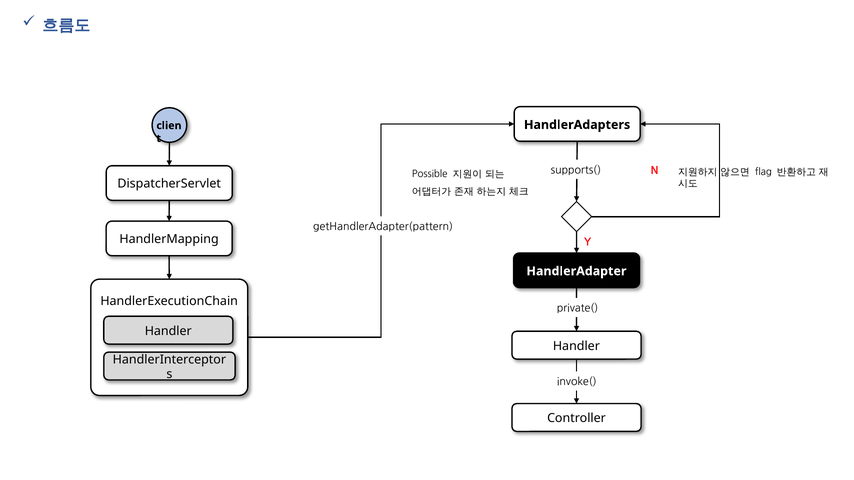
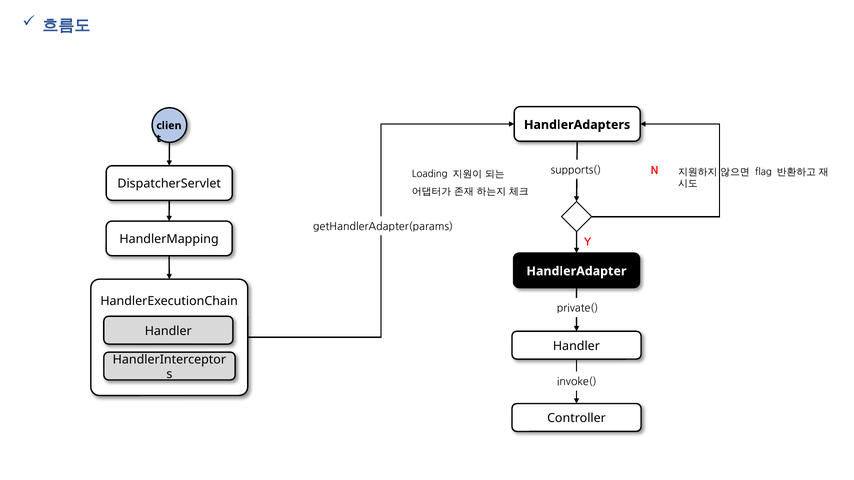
Possible: Possible -> Loading
getHandlerAdapter(pattern: getHandlerAdapter(pattern -> getHandlerAdapter(params
